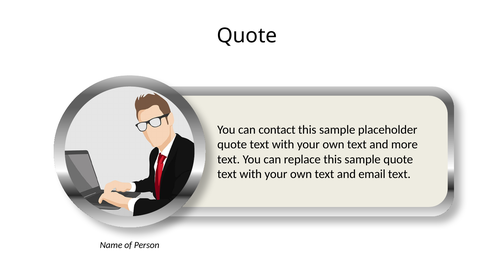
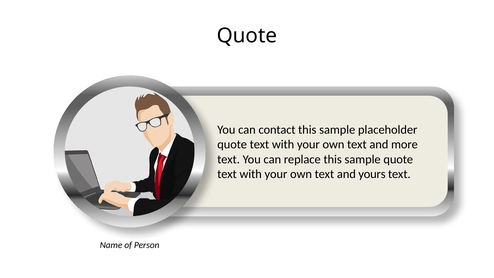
email: email -> yours
